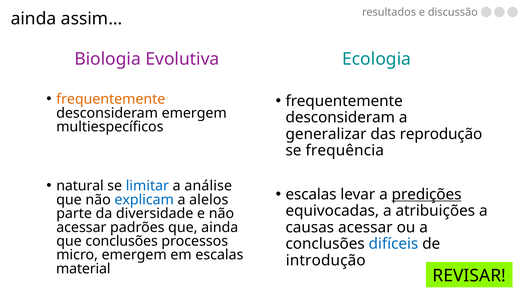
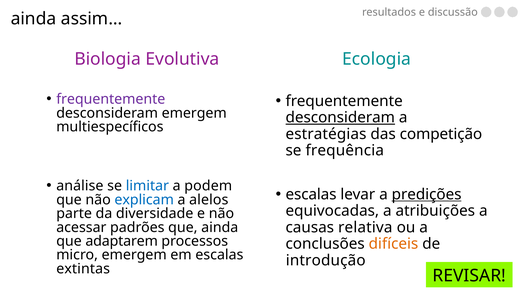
frequentemente at (111, 99) colour: orange -> purple
desconsideram at (340, 117) underline: none -> present
generalizar: generalizar -> estratégias
reprodução: reprodução -> competição
natural: natural -> análise
análise: análise -> podem
causas acessar: acessar -> relativa
que conclusões: conclusões -> adaptarem
difíceis colour: blue -> orange
material: material -> extintas
